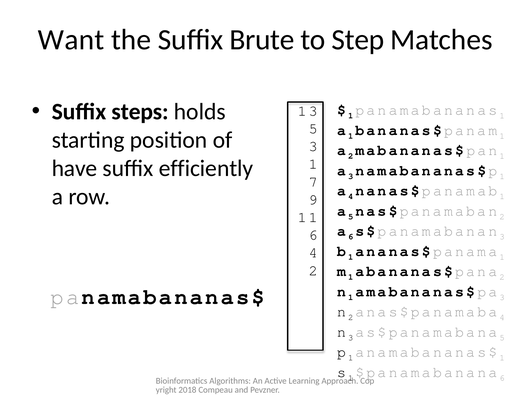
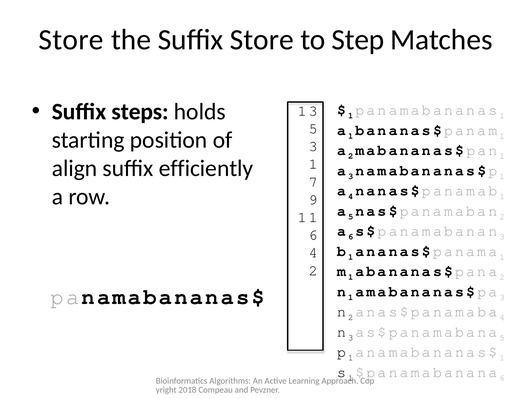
Want at (71, 40): Want -> Store
Suffix Brute: Brute -> Store
have: have -> align
